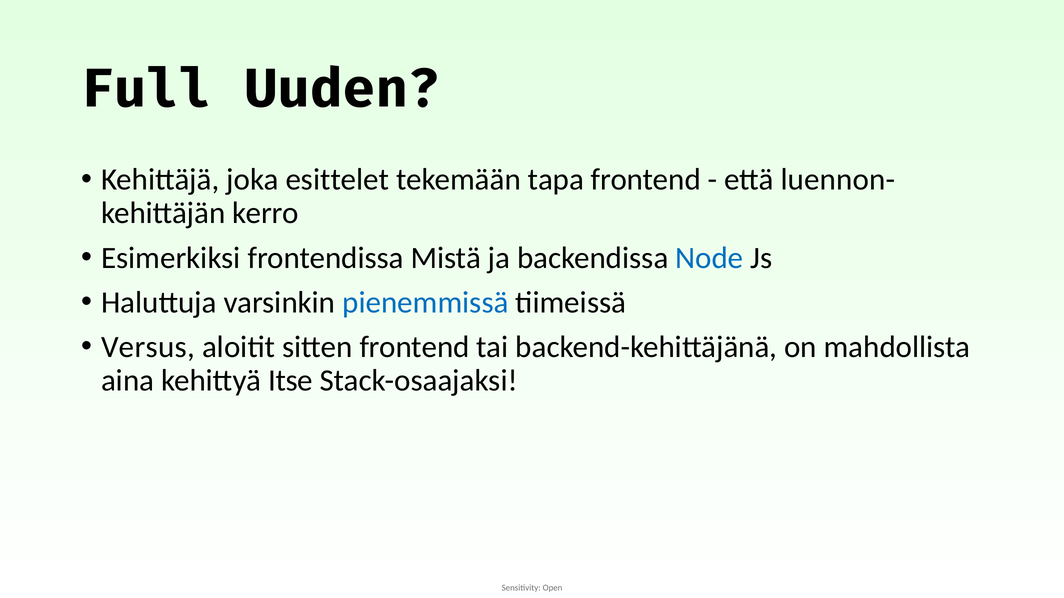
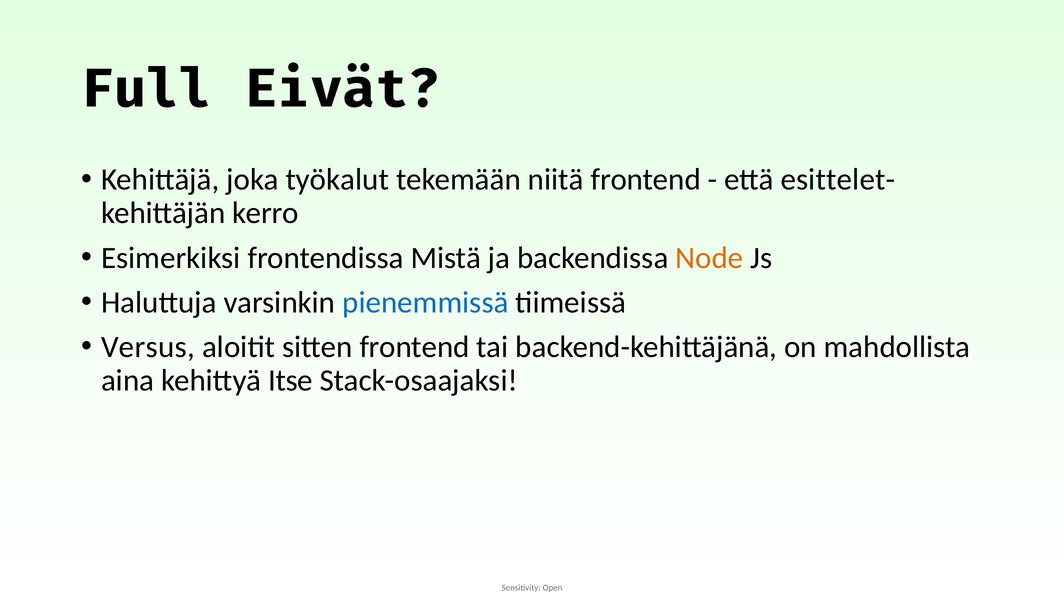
Uuden: Uuden -> Eivät
esittelet: esittelet -> työkalut
tapa: tapa -> niitä
luennon-: luennon- -> esittelet-
Node colour: blue -> orange
